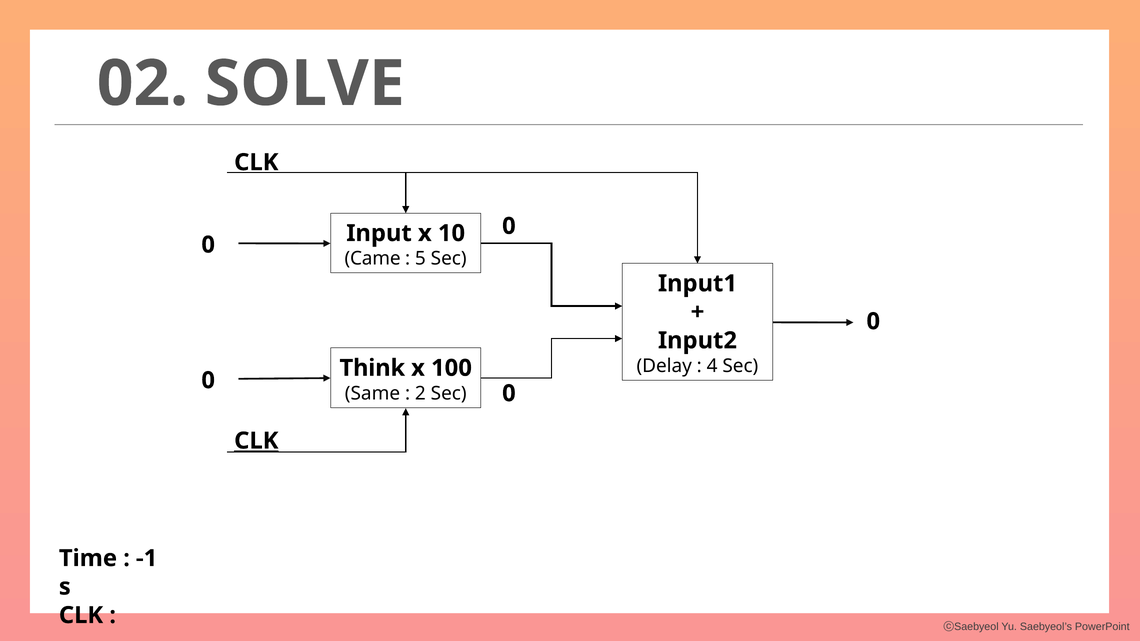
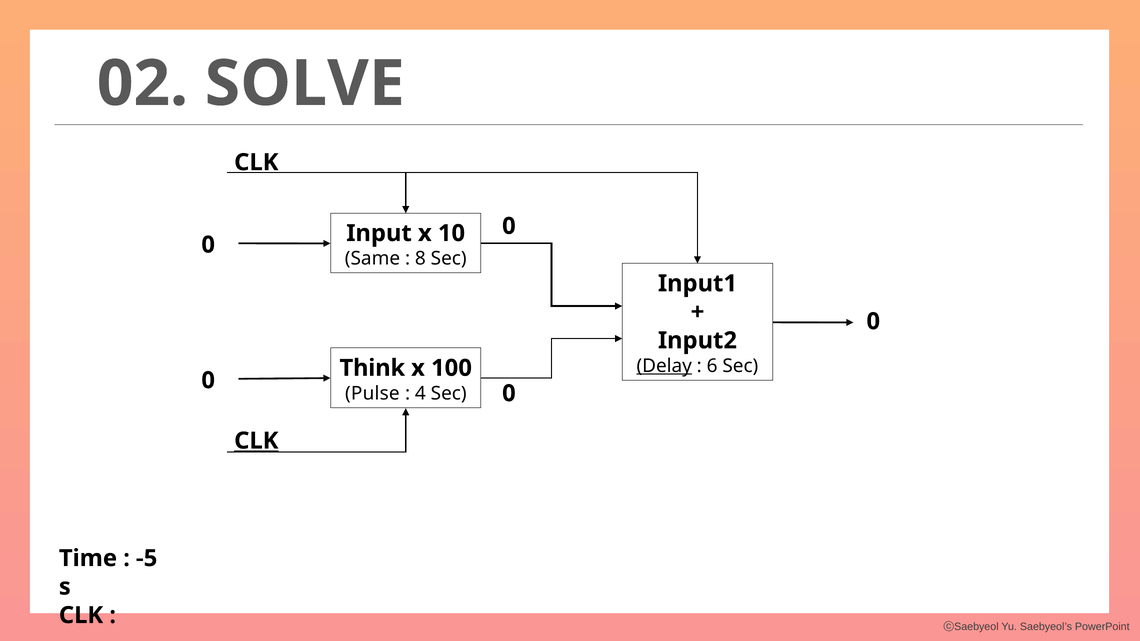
Came: Came -> Same
5: 5 -> 8
Delay underline: none -> present
4: 4 -> 6
Same: Same -> Pulse
2: 2 -> 4
-1: -1 -> -5
